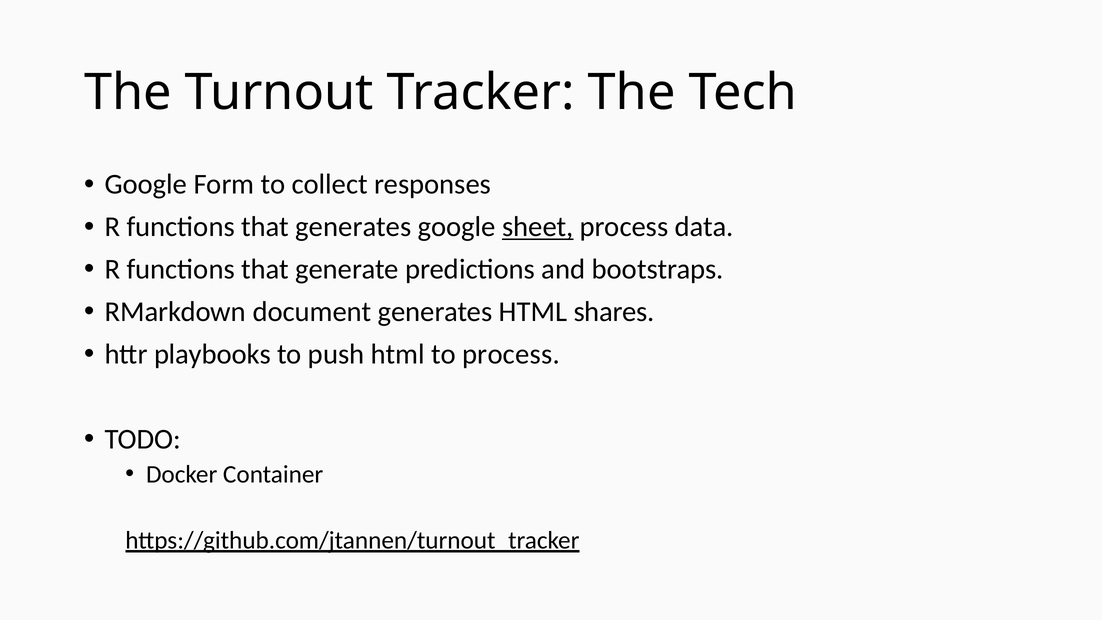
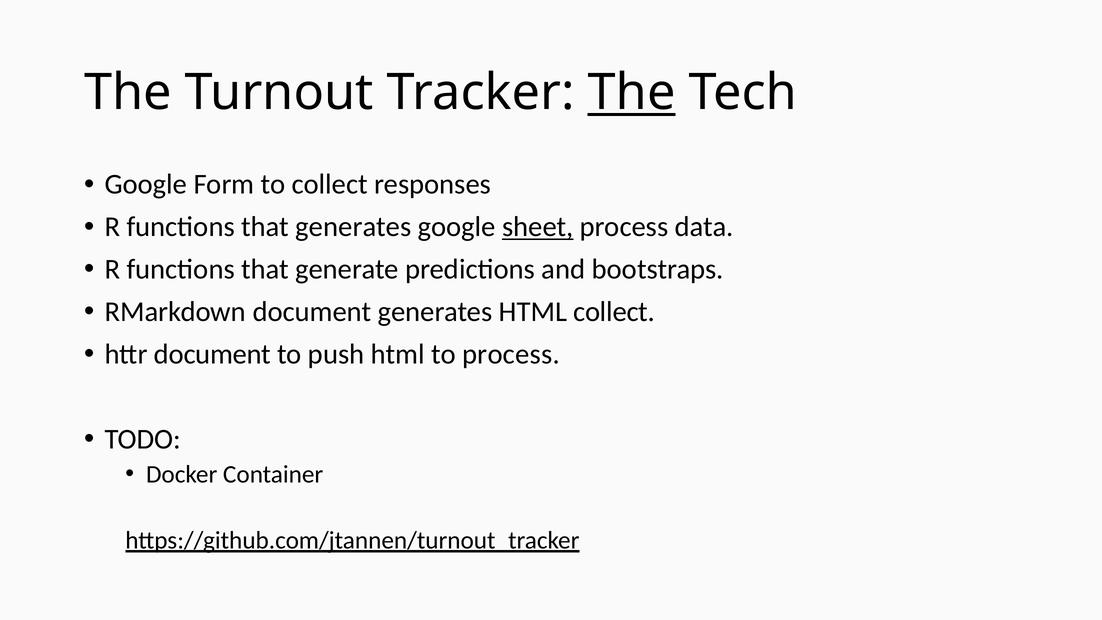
The at (632, 93) underline: none -> present
HTML shares: shares -> collect
httr playbooks: playbooks -> document
